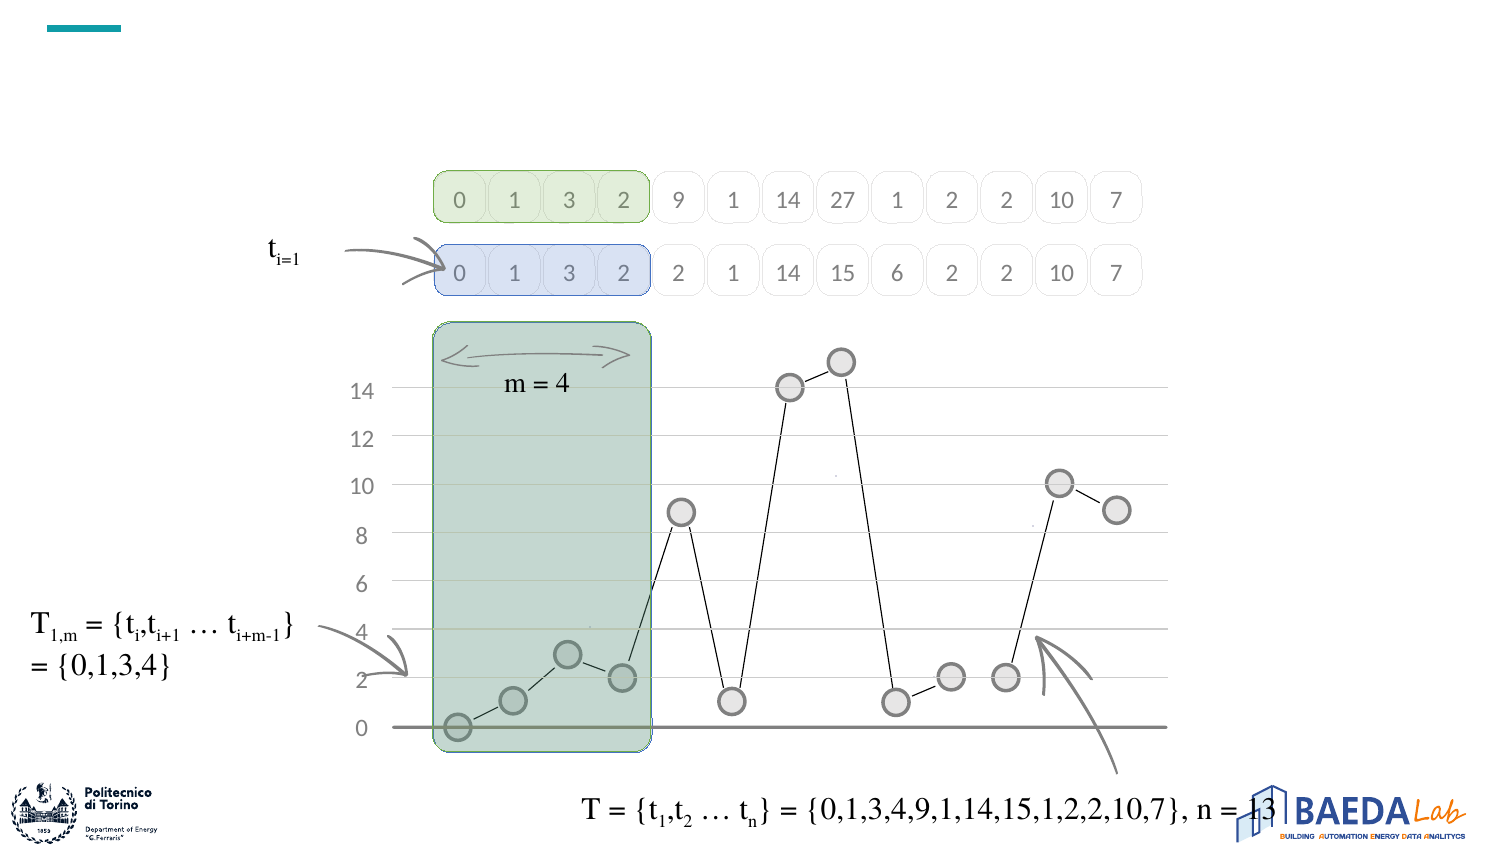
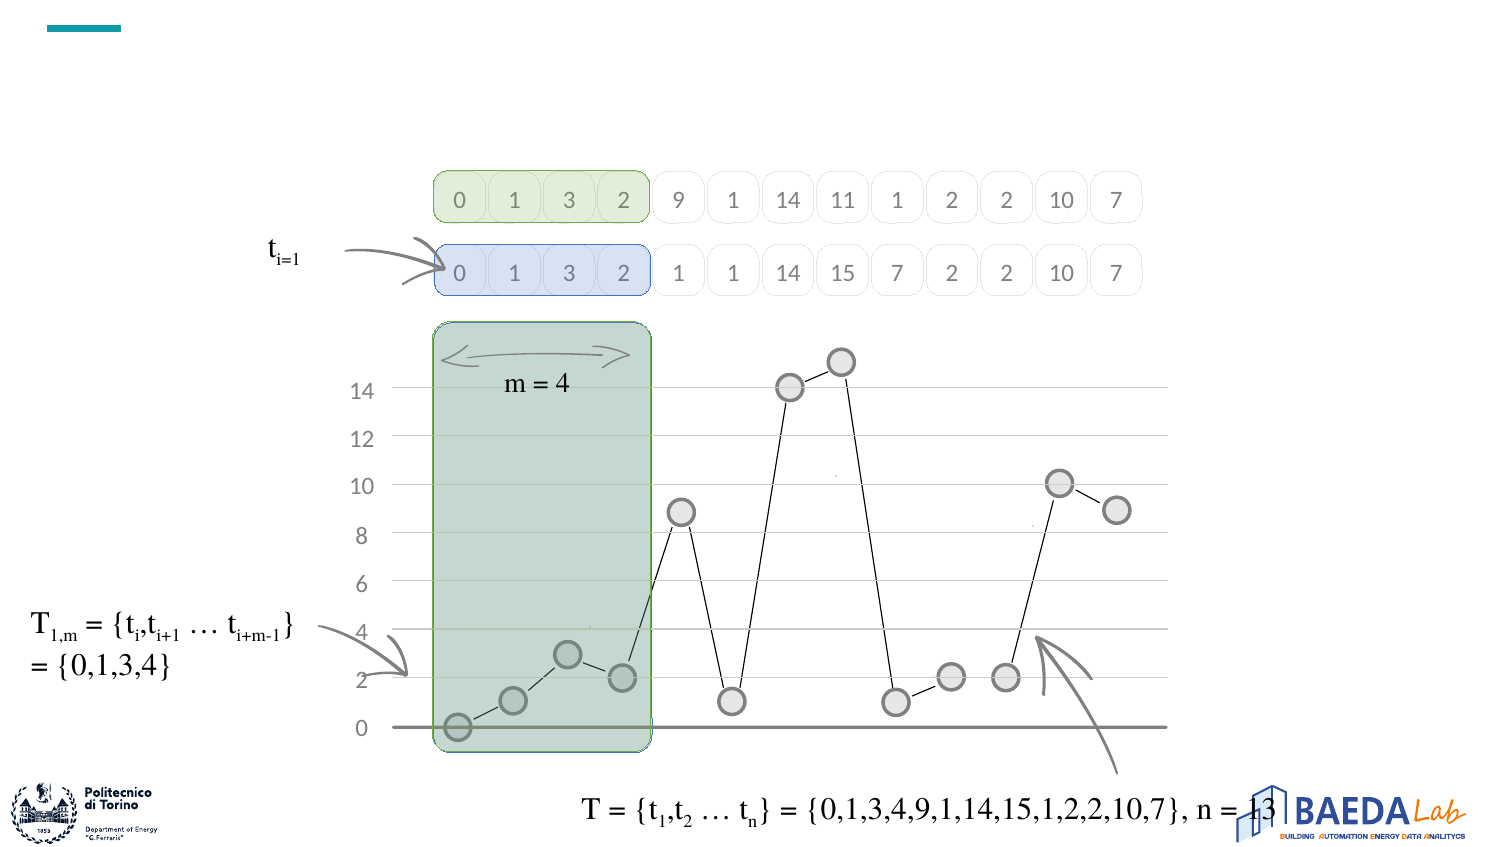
27: 27 -> 11
2 at (679, 273): 2 -> 1
14 6: 6 -> 7
